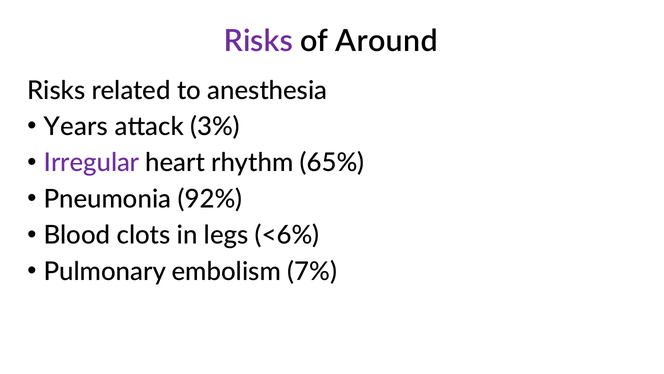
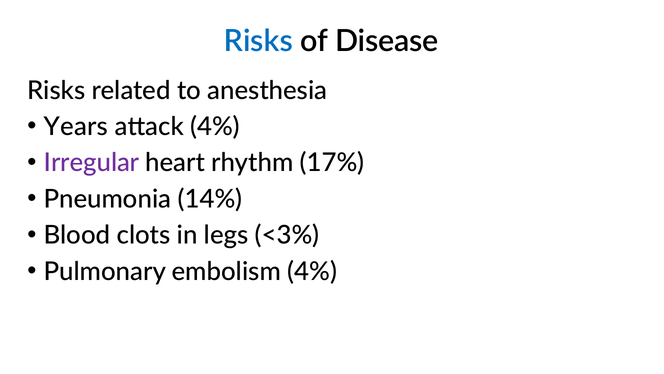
Risks at (258, 41) colour: purple -> blue
Around: Around -> Disease
attack 3%: 3% -> 4%
65%: 65% -> 17%
92%: 92% -> 14%
<6%: <6% -> <3%
embolism 7%: 7% -> 4%
